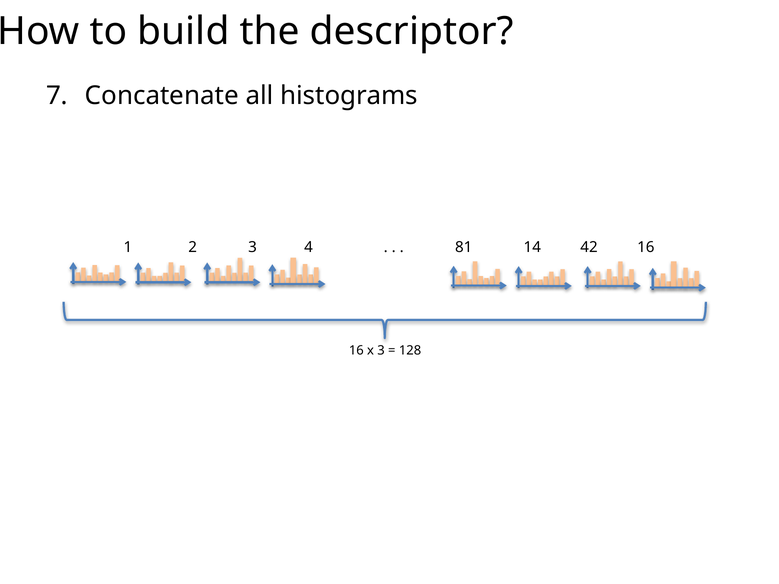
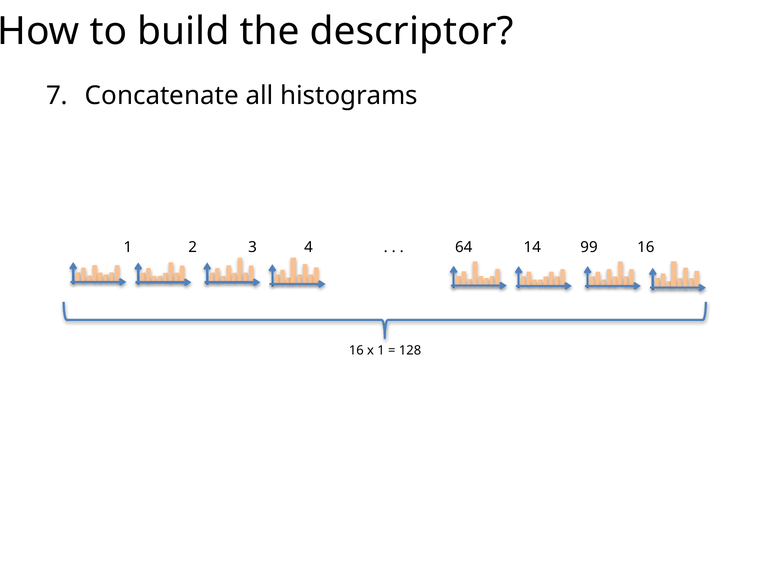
81: 81 -> 64
42: 42 -> 99
x 3: 3 -> 1
